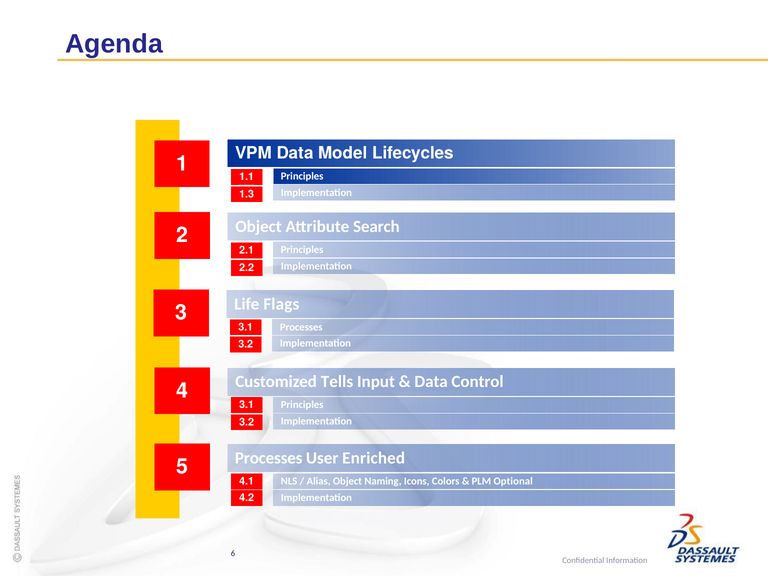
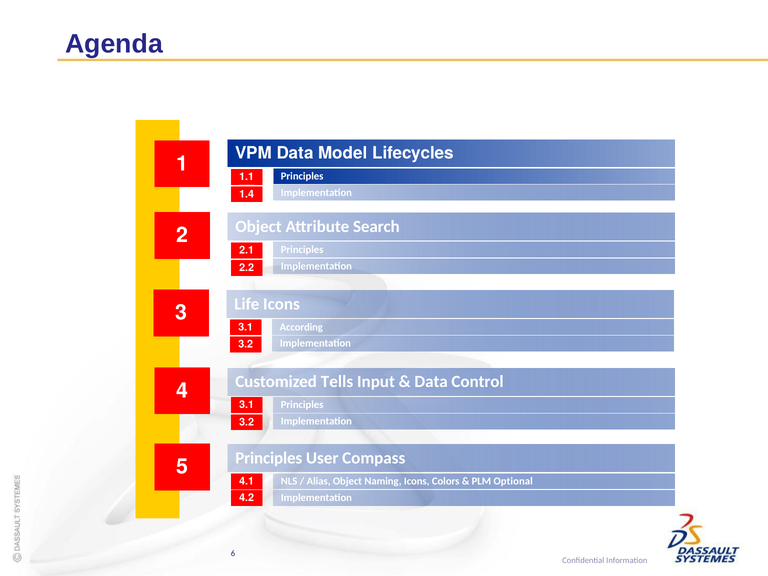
1.3: 1.3 -> 1.4
Life Flags: Flags -> Icons
3.1 Processes: Processes -> According
5 Processes: Processes -> Principles
Enriched: Enriched -> Compass
